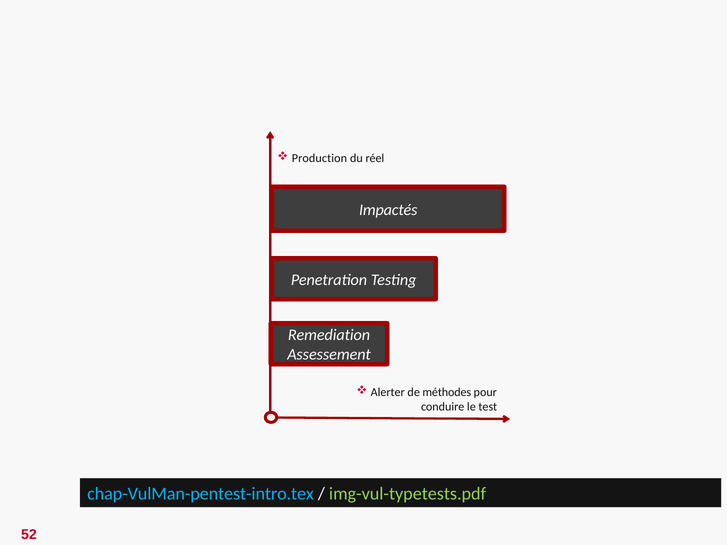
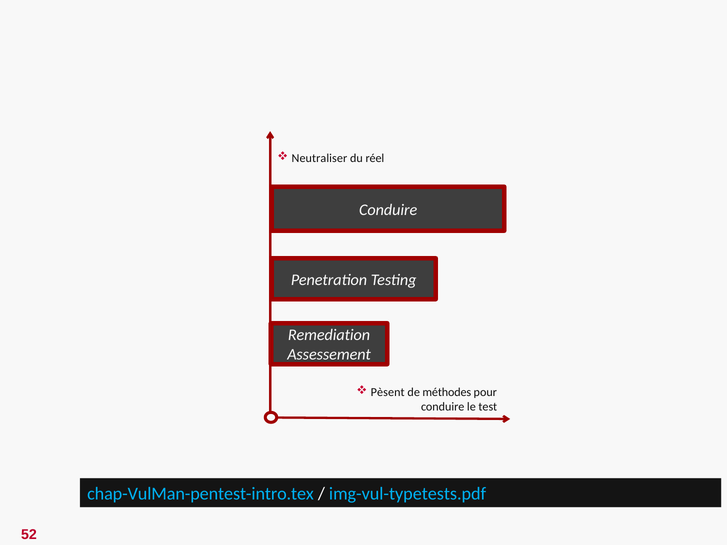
Production: Production -> Neutraliser
Impactés at (388, 210): Impactés -> Conduire
Alerter: Alerter -> Pèsent
img-vul-typetests.pdf colour: light green -> light blue
